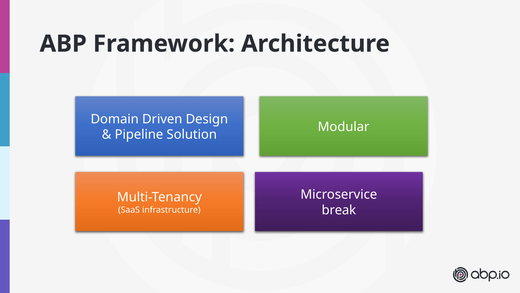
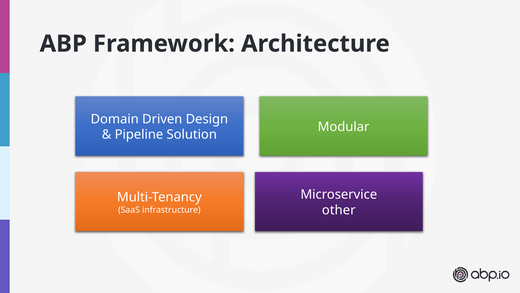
break: break -> other
